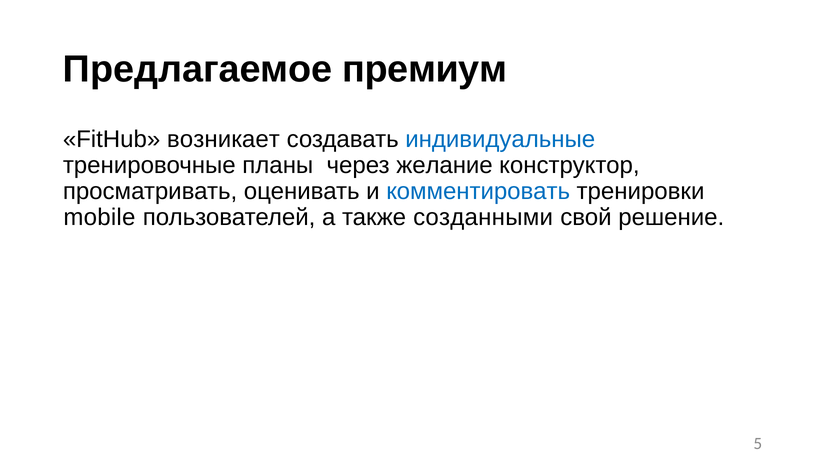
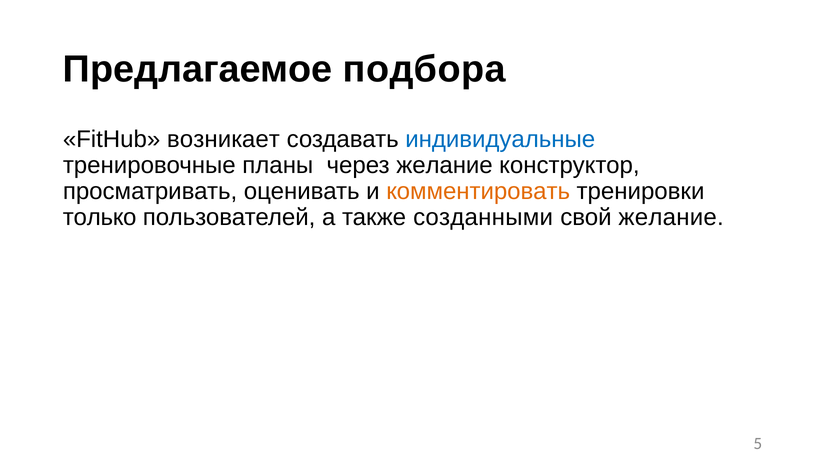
премиум: премиум -> подбора
комментировать colour: blue -> orange
mobile: mobile -> только
свой решение: решение -> желание
